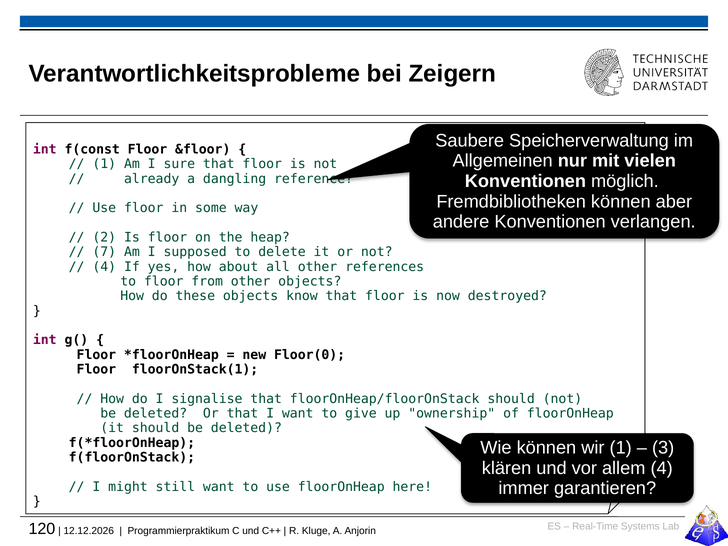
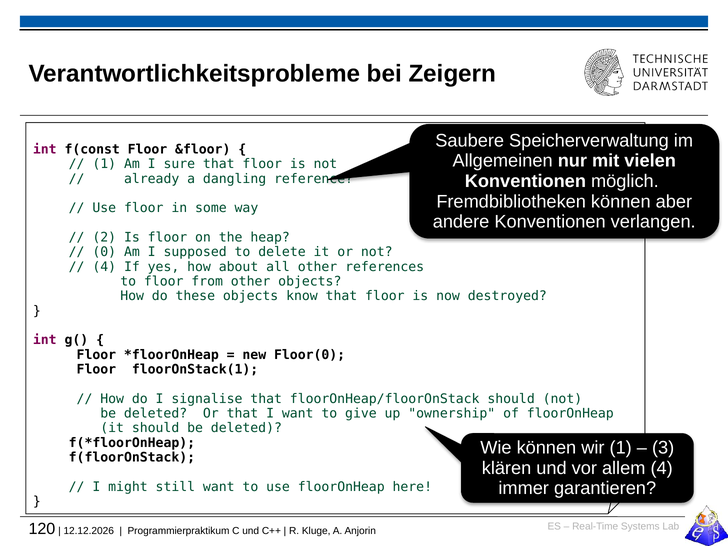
7: 7 -> 0
